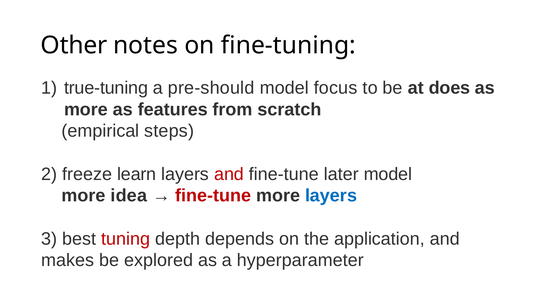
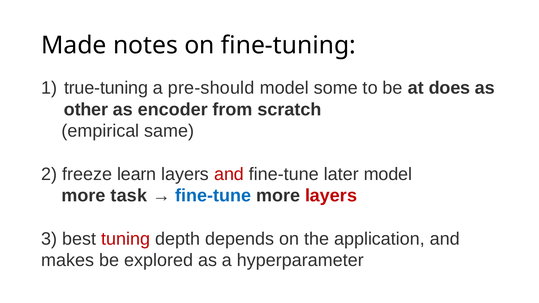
Other: Other -> Made
focus: focus -> some
more at (86, 110): more -> other
features: features -> encoder
steps: steps -> same
idea: idea -> task
fine-tune at (213, 196) colour: red -> blue
layers at (331, 196) colour: blue -> red
